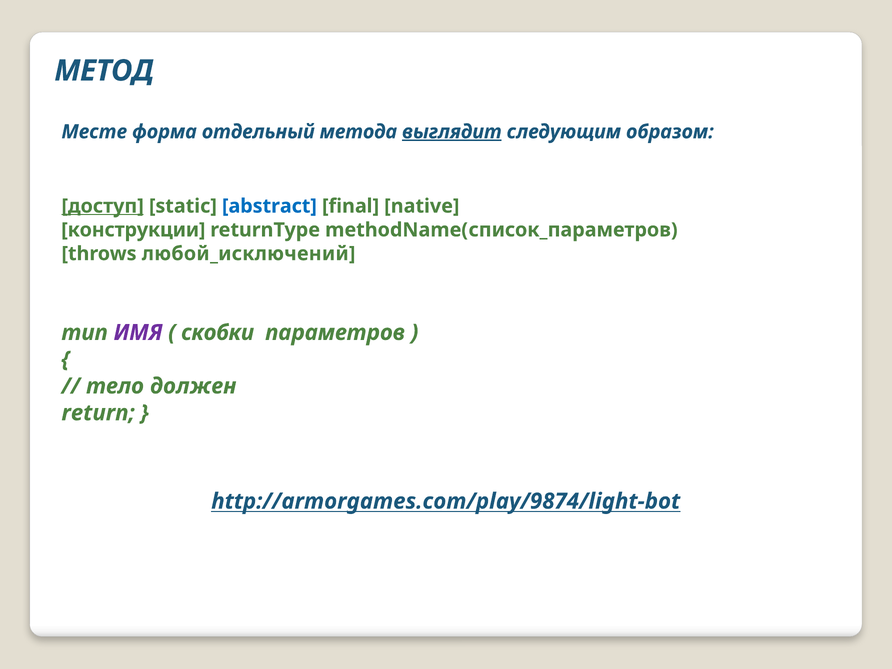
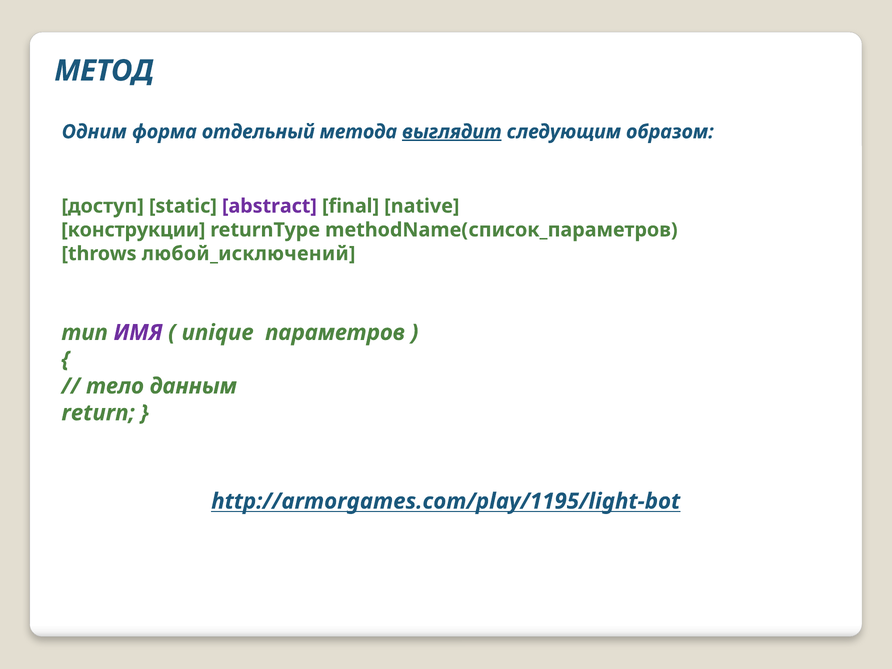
Месте: Месте -> Одним
доступ underline: present -> none
abstract colour: blue -> purple
скобки: скобки -> unique
должен: должен -> данным
http://armorgames.com/play/9874/light-bot: http://armorgames.com/play/9874/light-bot -> http://armorgames.com/play/1195/light-bot
